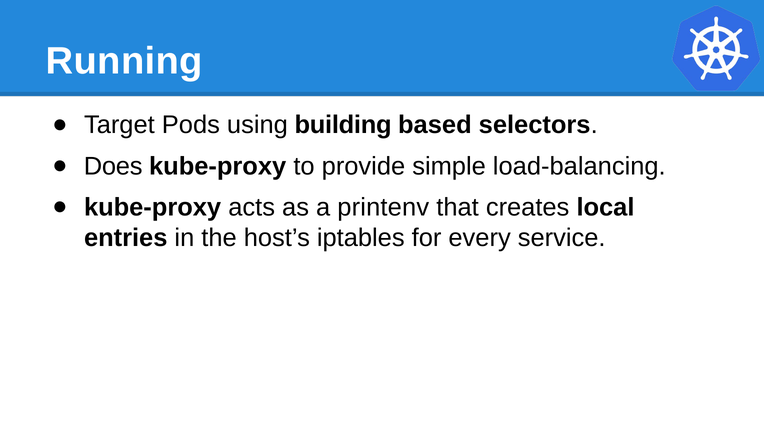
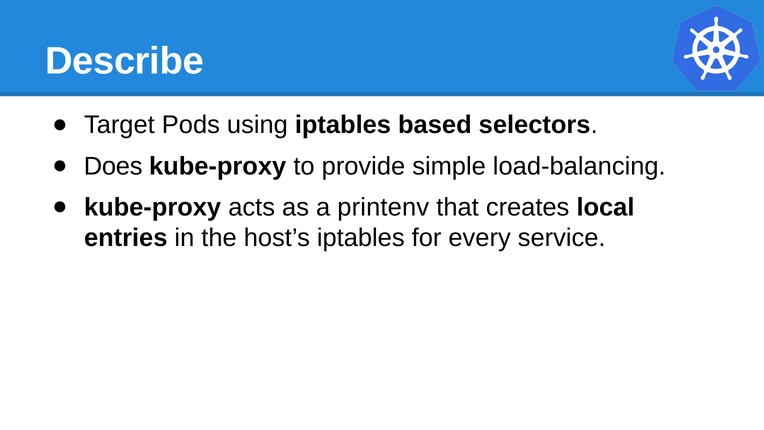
Running: Running -> Describe
using building: building -> iptables
